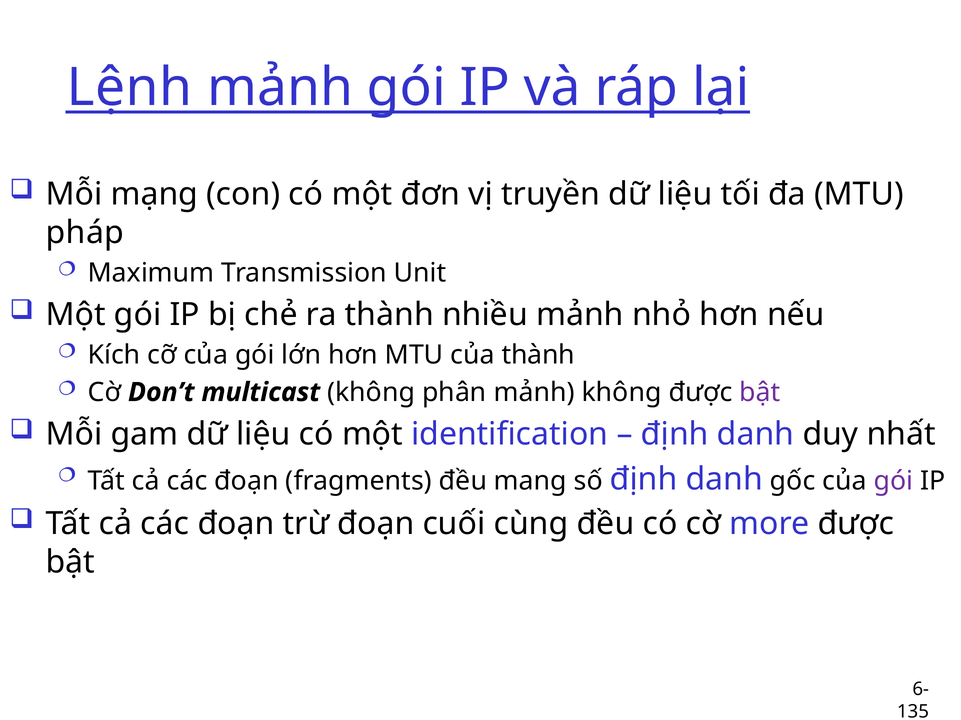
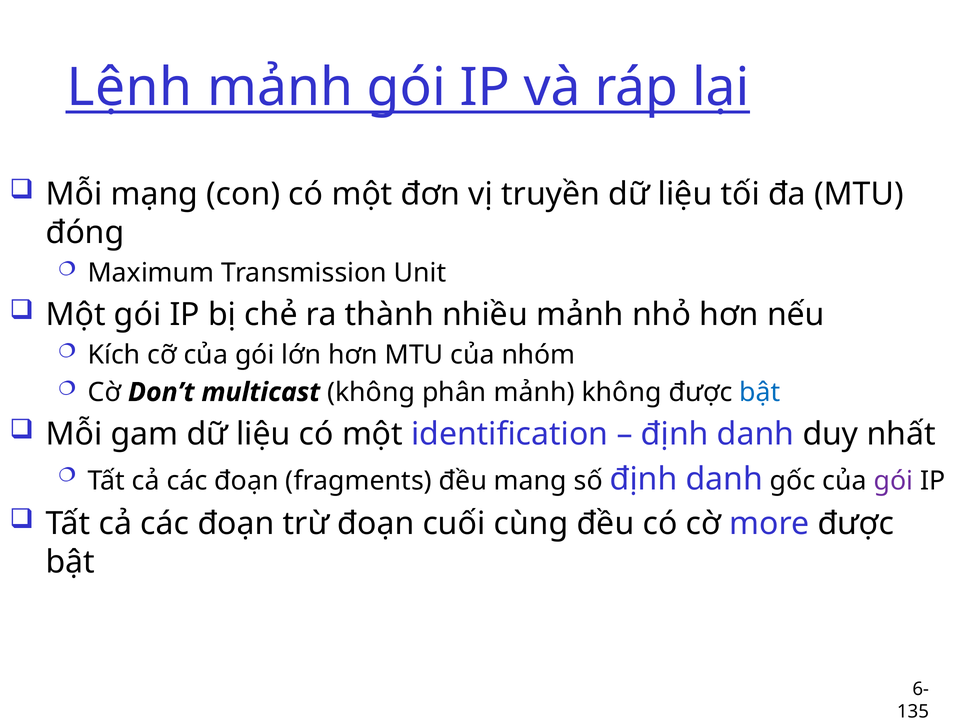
pháp: pháp -> đóng
của thành: thành -> nhóm
bật at (760, 393) colour: purple -> blue
